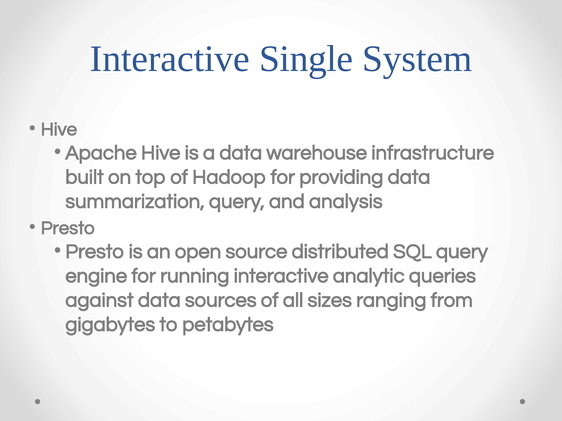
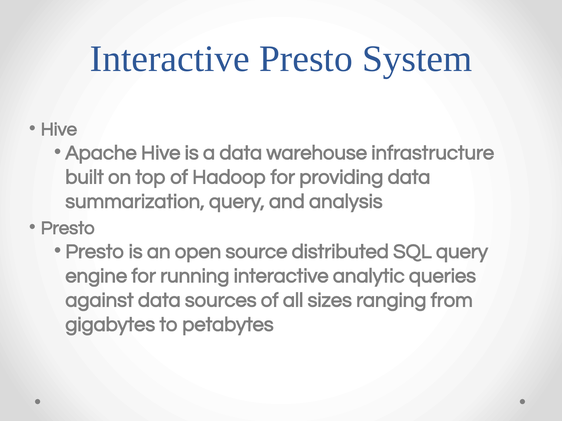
Interactive Single: Single -> Presto
